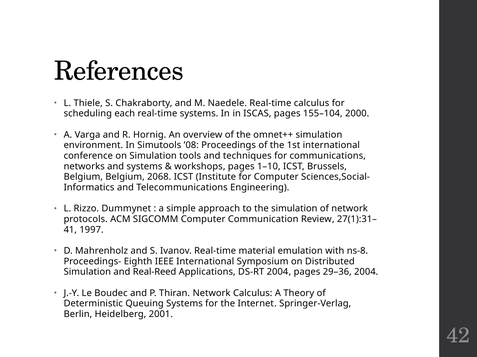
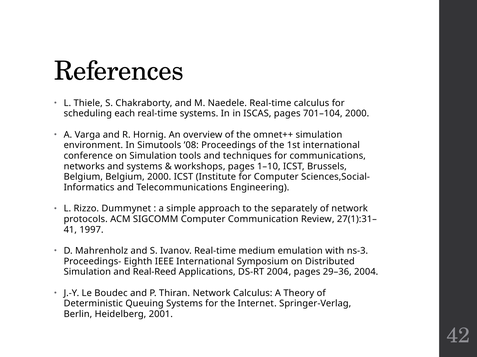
155–104: 155–104 -> 701–104
Belgium 2068: 2068 -> 2000
the simulation: simulation -> separately
material: material -> medium
ns-8: ns-8 -> ns-3
